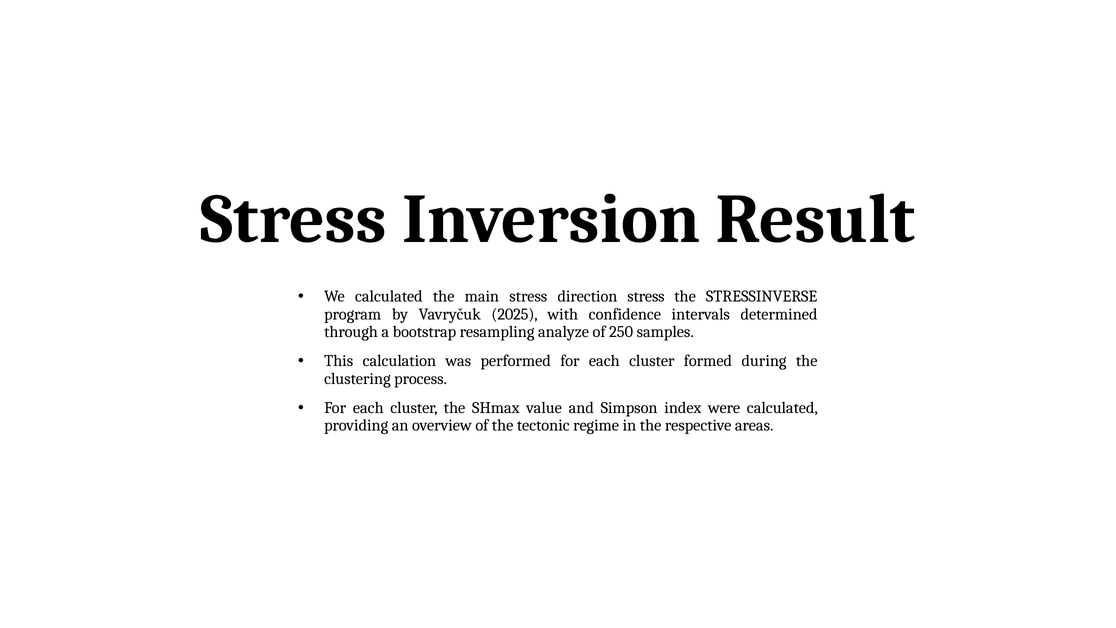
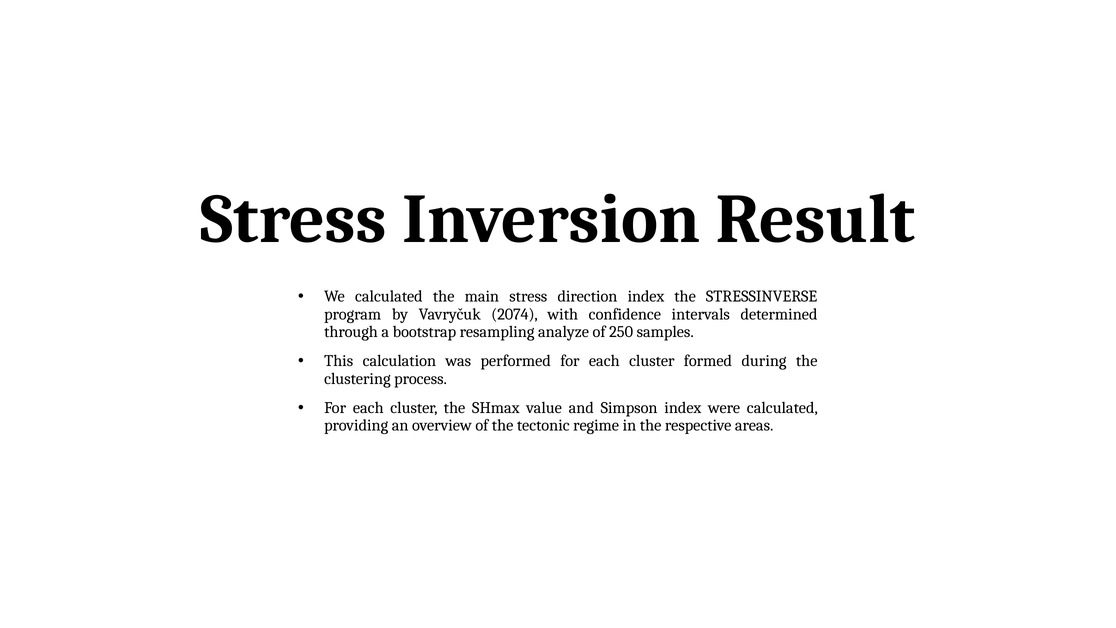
direction stress: stress -> index
2025: 2025 -> 2074
